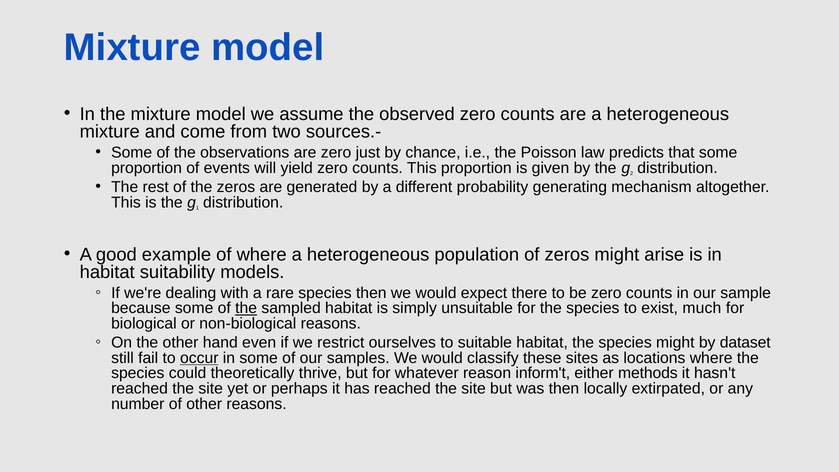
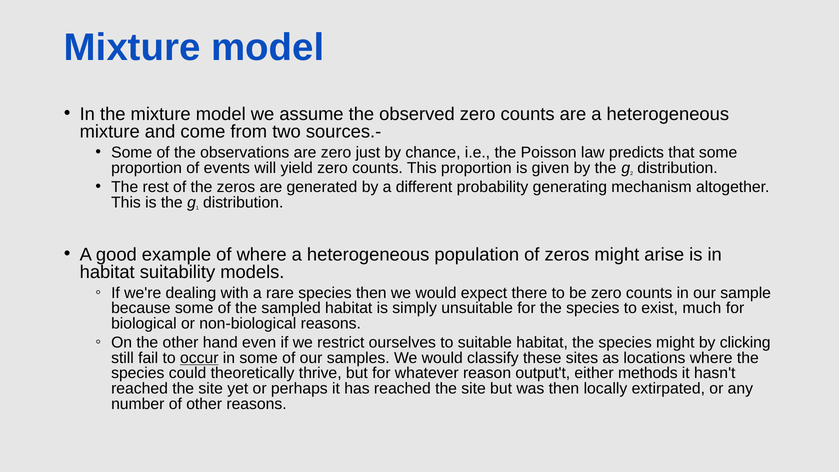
the at (246, 308) underline: present -> none
dataset: dataset -> clicking
inform't: inform't -> output't
